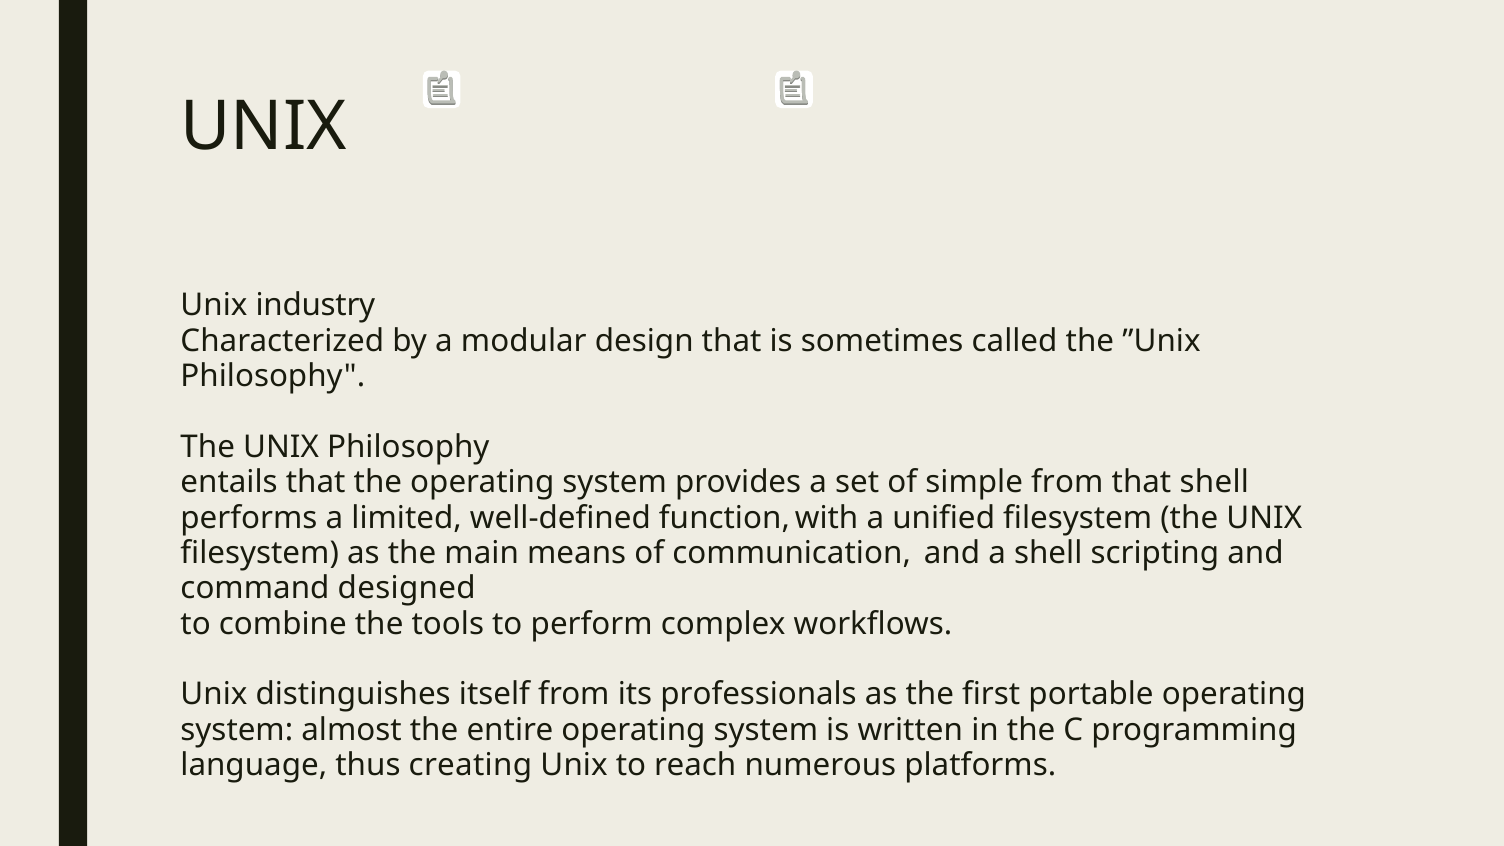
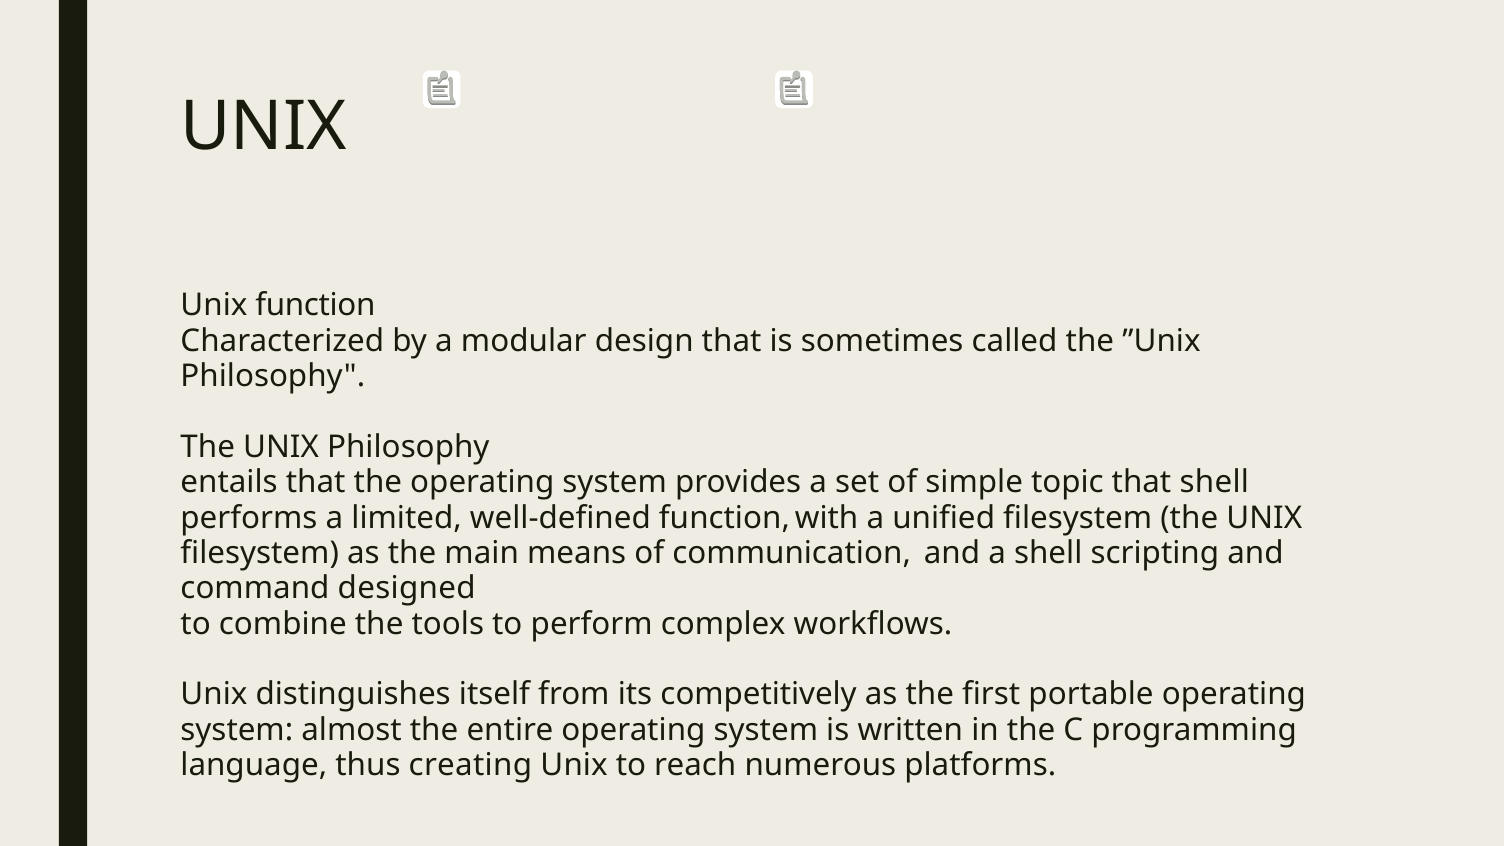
Unix industry: industry -> function
simple from: from -> topic
professionals: professionals -> competitively
